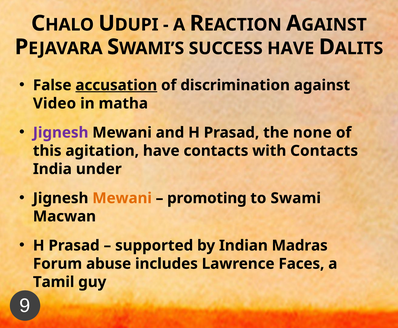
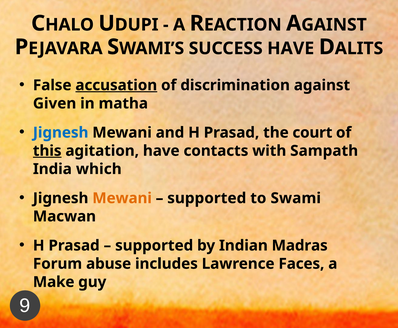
Video: Video -> Given
Jignesh at (61, 133) colour: purple -> blue
none: none -> court
this underline: none -> present
with Contacts: Contacts -> Sampath
under: under -> which
promoting at (207, 198): promoting -> supported
Tamil: Tamil -> Make
